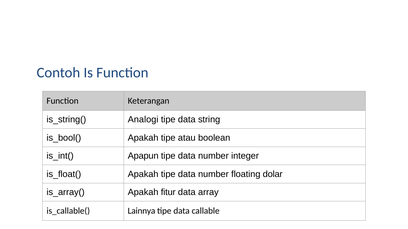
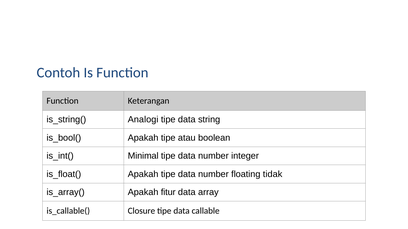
Apapun: Apapun -> Minimal
dolar: dolar -> tidak
Lainnya: Lainnya -> Closure
